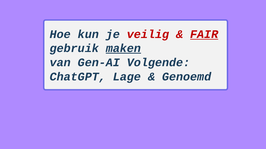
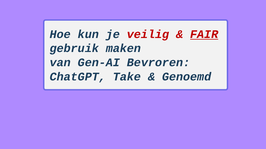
maken underline: present -> none
Volgende: Volgende -> Bevroren
Lage: Lage -> Take
